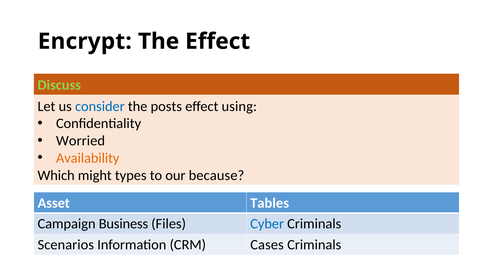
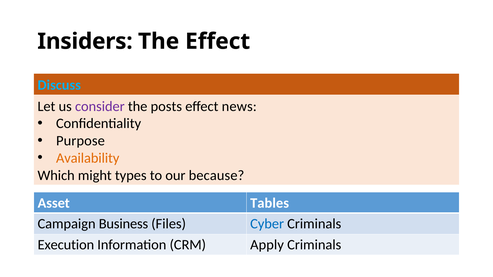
Encrypt: Encrypt -> Insiders
Discuss colour: light green -> light blue
consider colour: blue -> purple
using: using -> news
Worried: Worried -> Purpose
Scenarios: Scenarios -> Execution
Cases: Cases -> Apply
